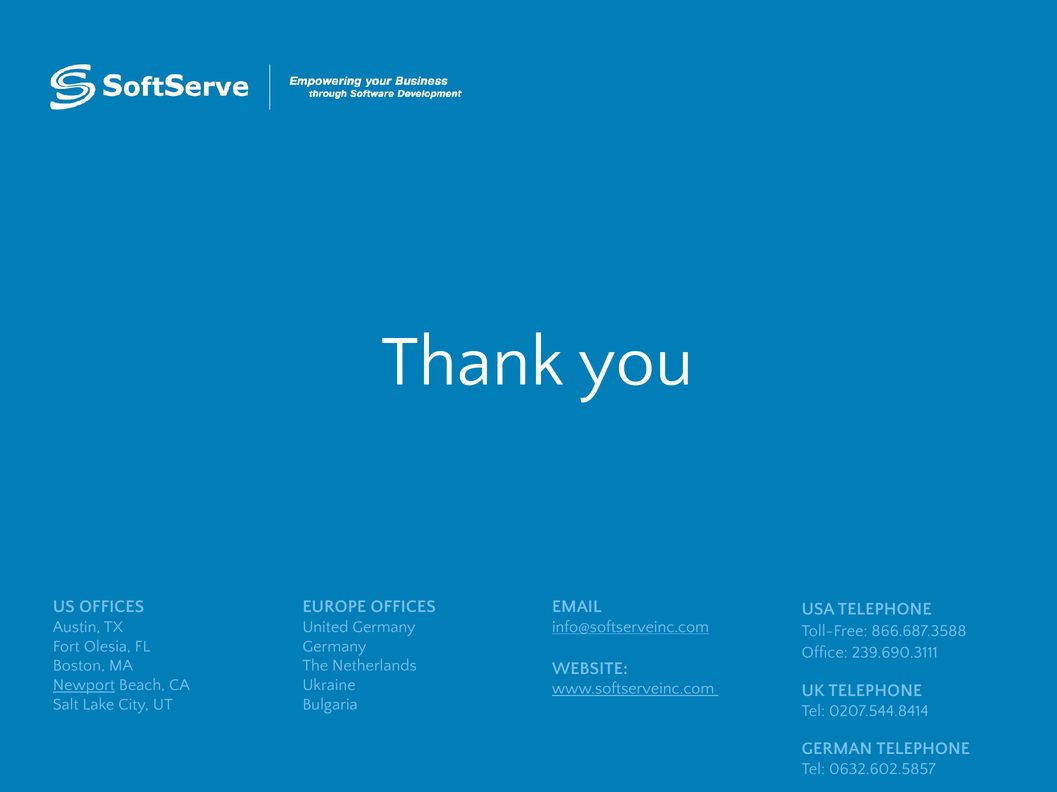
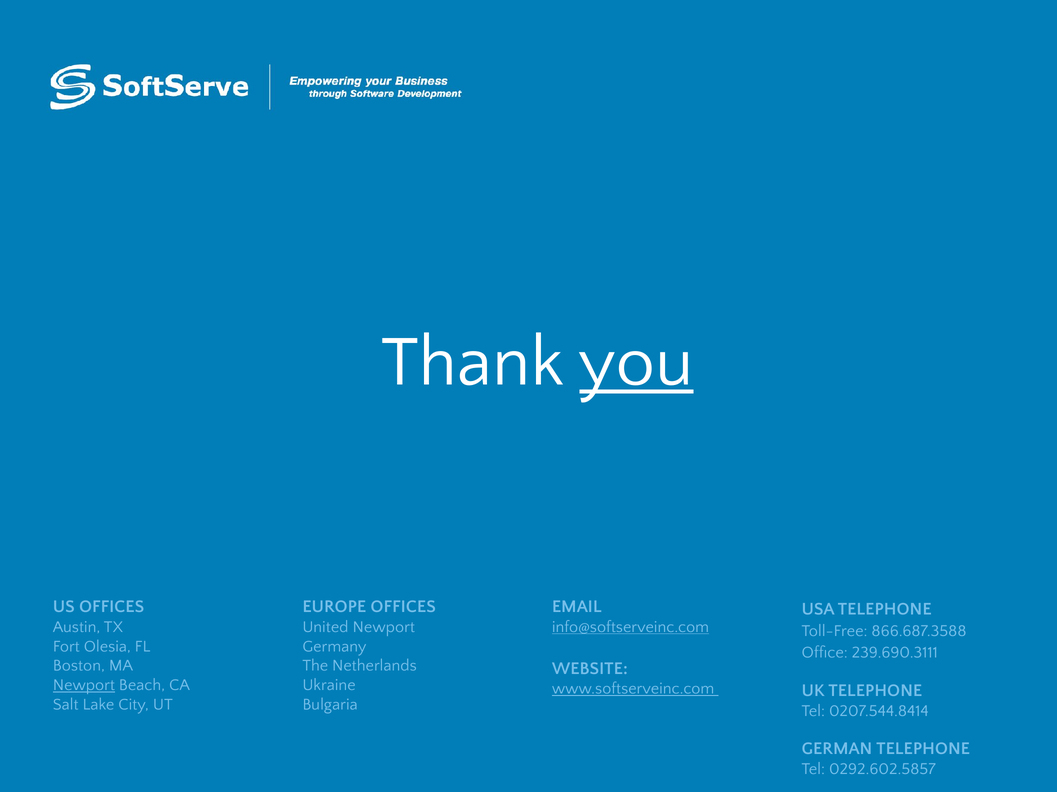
you underline: none -> present
United Germany: Germany -> Newport
0632.602.5857: 0632.602.5857 -> 0292.602.5857
